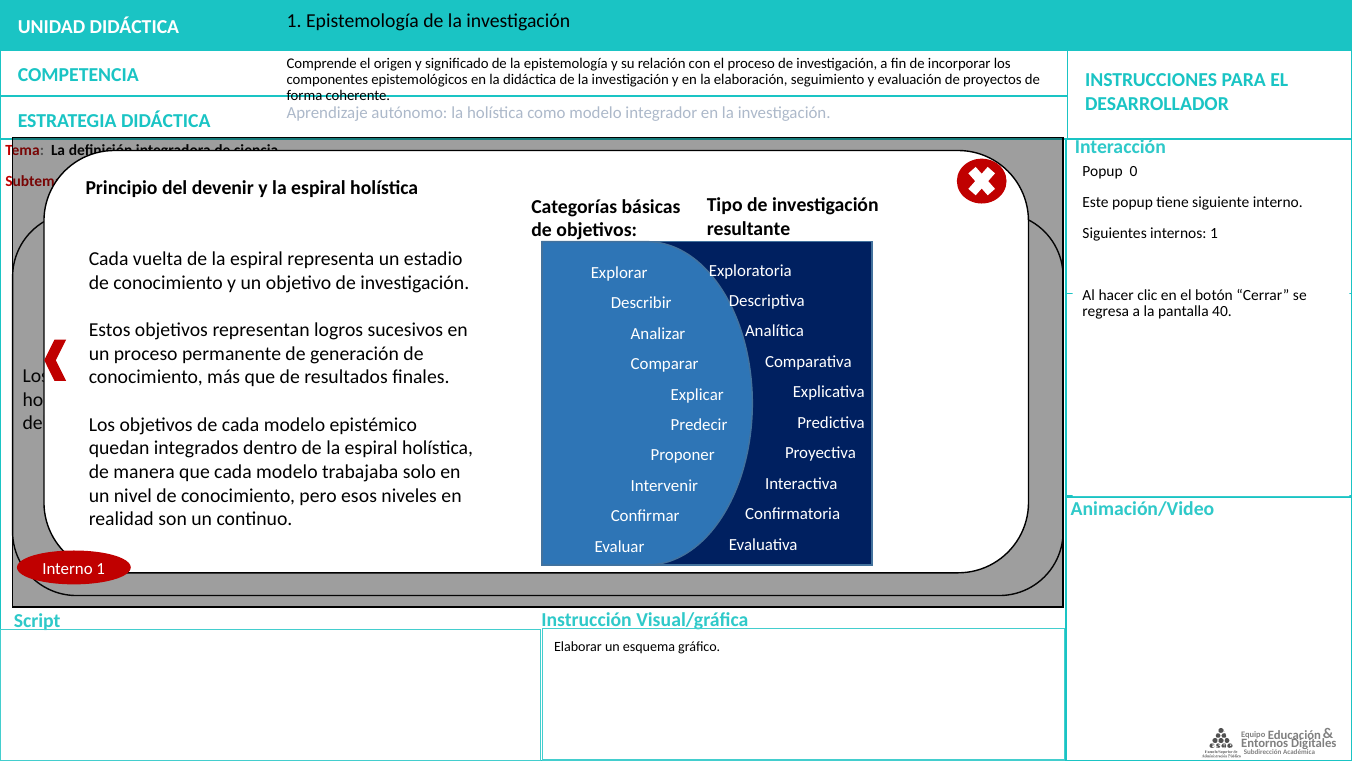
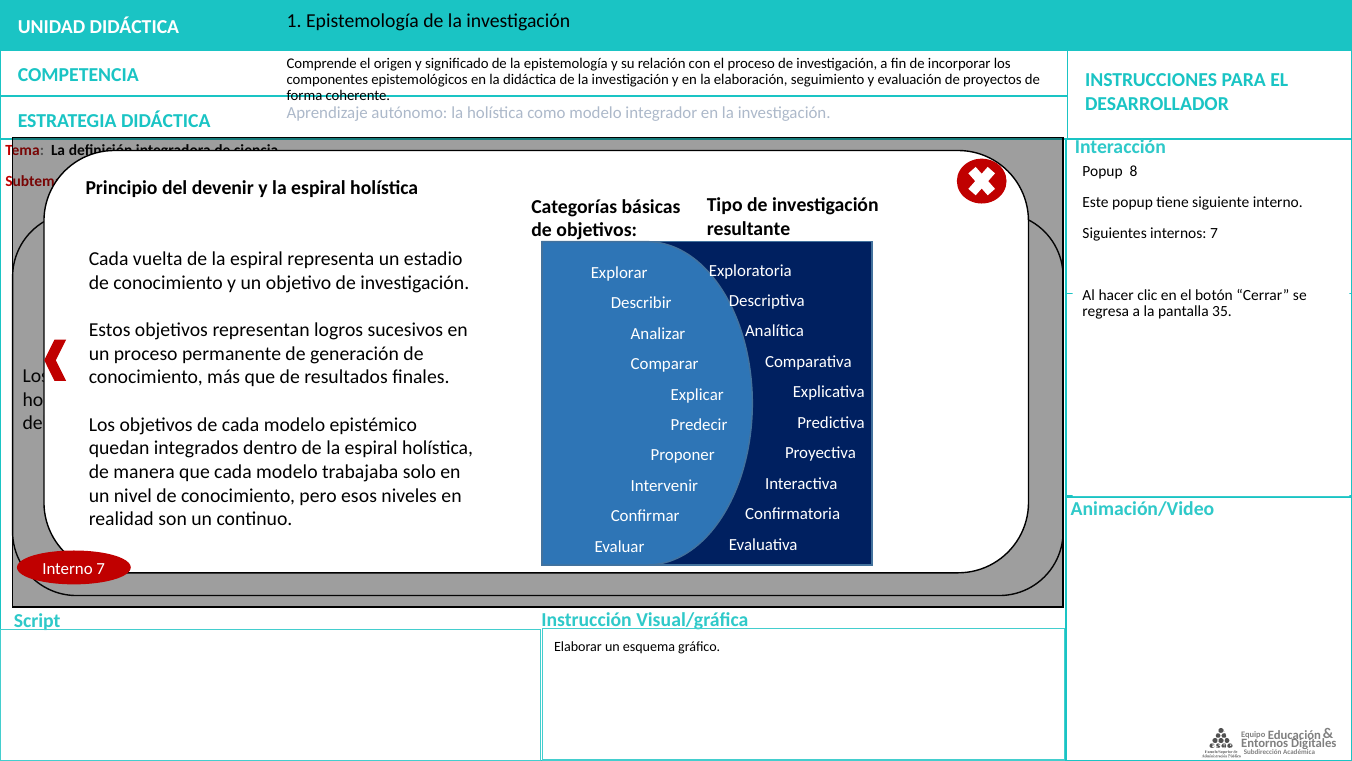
0: 0 -> 8
internos 1: 1 -> 7
40: 40 -> 35
Interno 1: 1 -> 7
